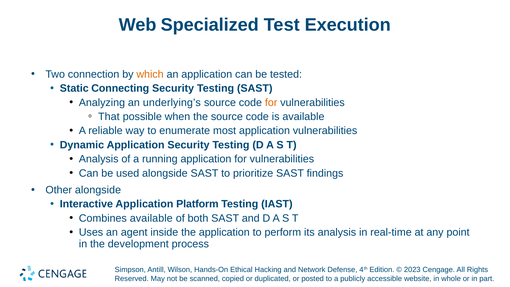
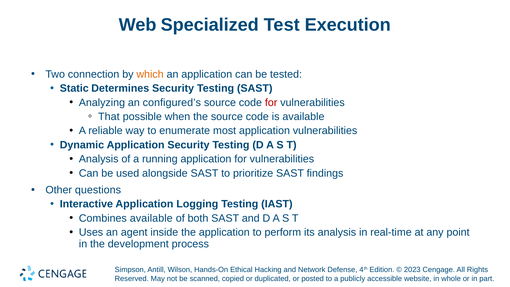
Connecting: Connecting -> Determines
underlying’s: underlying’s -> configured’s
for at (271, 102) colour: orange -> red
Other alongside: alongside -> questions
Platform: Platform -> Logging
